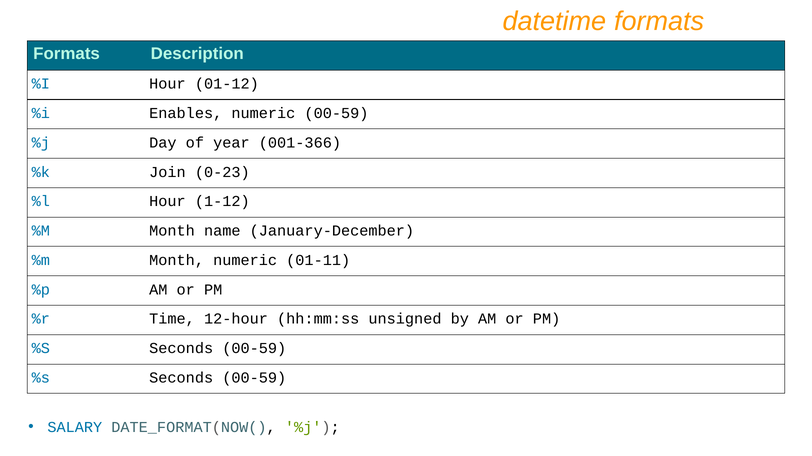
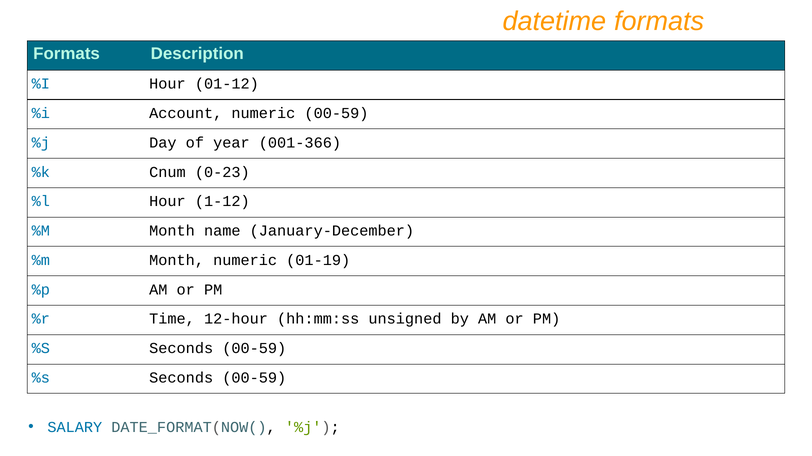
Enables: Enables -> Account
Join: Join -> Cnum
01-11: 01-11 -> 01-19
